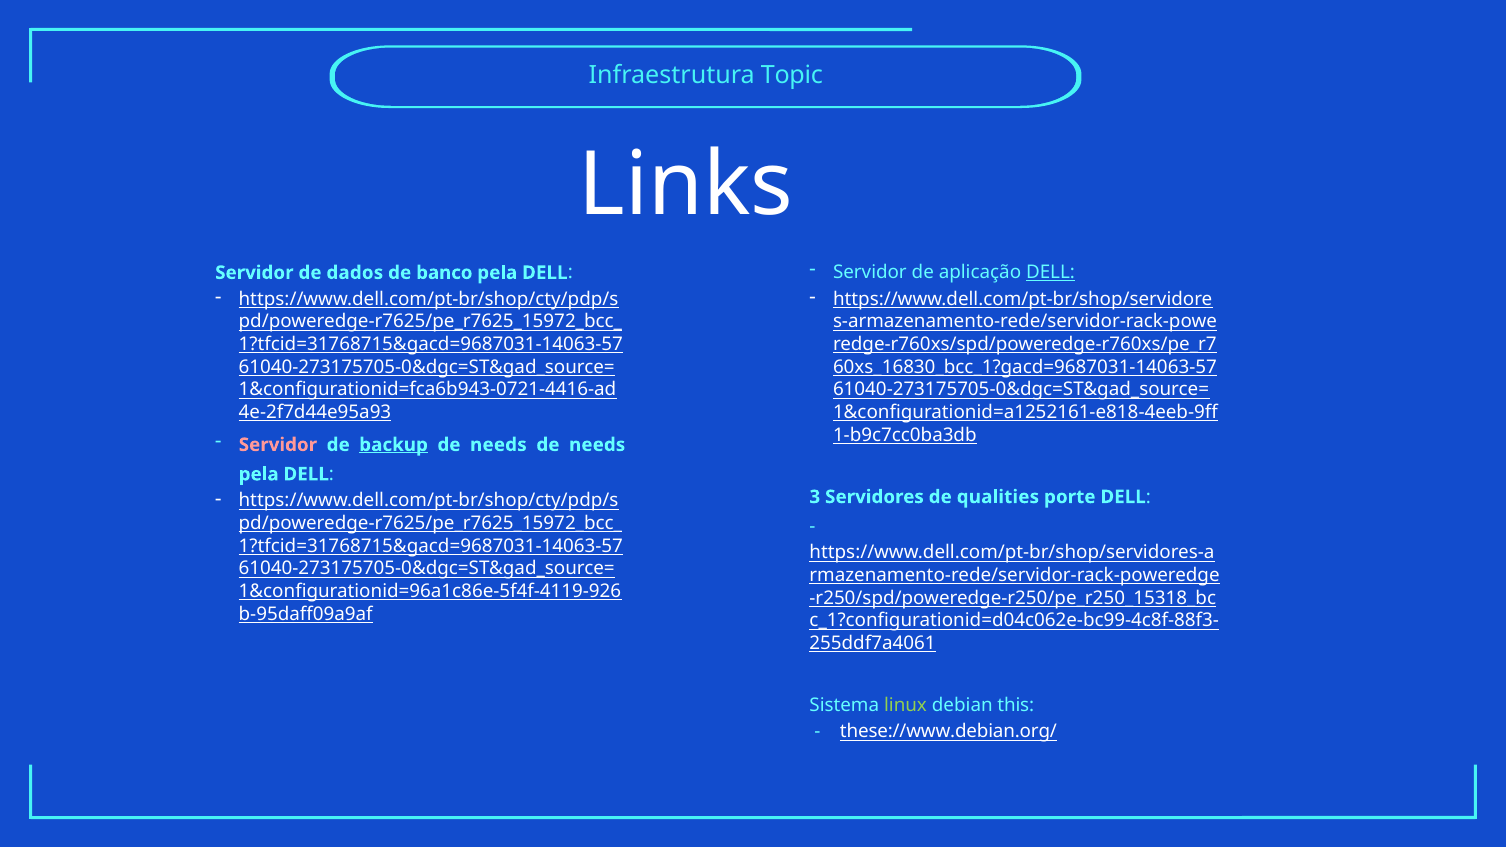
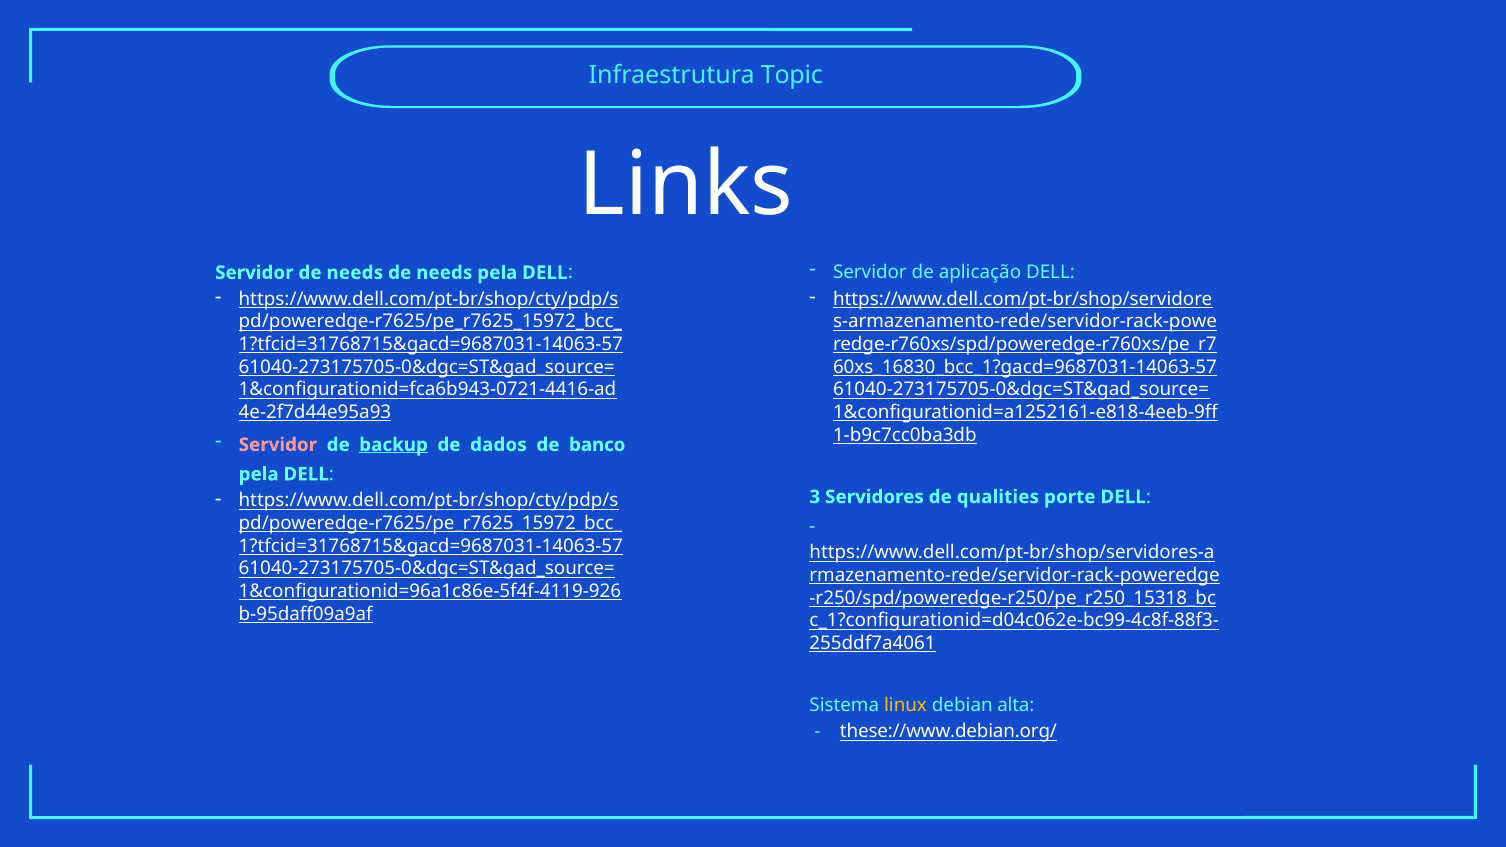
DELL at (1051, 273) underline: present -> none
Servidor de dados: dados -> needs
banco at (444, 273): banco -> needs
needs at (498, 445): needs -> dados
needs at (597, 445): needs -> banco
linux colour: light green -> yellow
this: this -> alta
